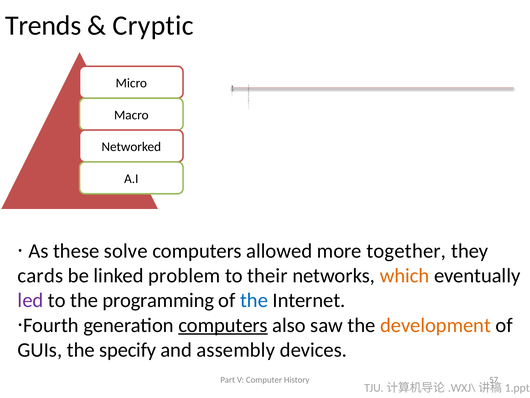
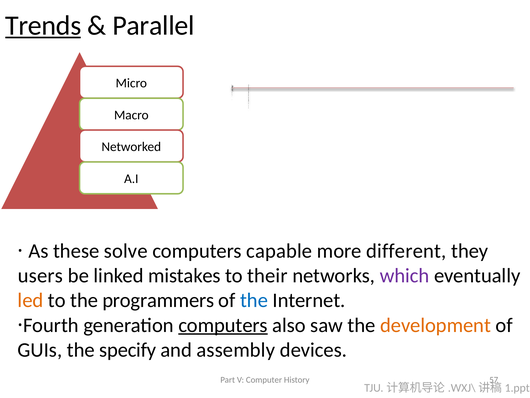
Trends underline: none -> present
Cryptic: Cryptic -> Parallel
allowed: allowed -> capable
together: together -> different
cards: cards -> users
problem: problem -> mistakes
which colour: orange -> purple
led colour: purple -> orange
programming: programming -> programmers
